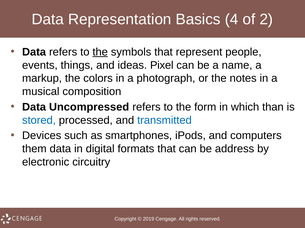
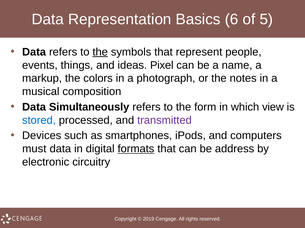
4: 4 -> 6
2: 2 -> 5
Uncompressed: Uncompressed -> Simultaneously
than: than -> view
transmitted colour: blue -> purple
them: them -> must
formats underline: none -> present
